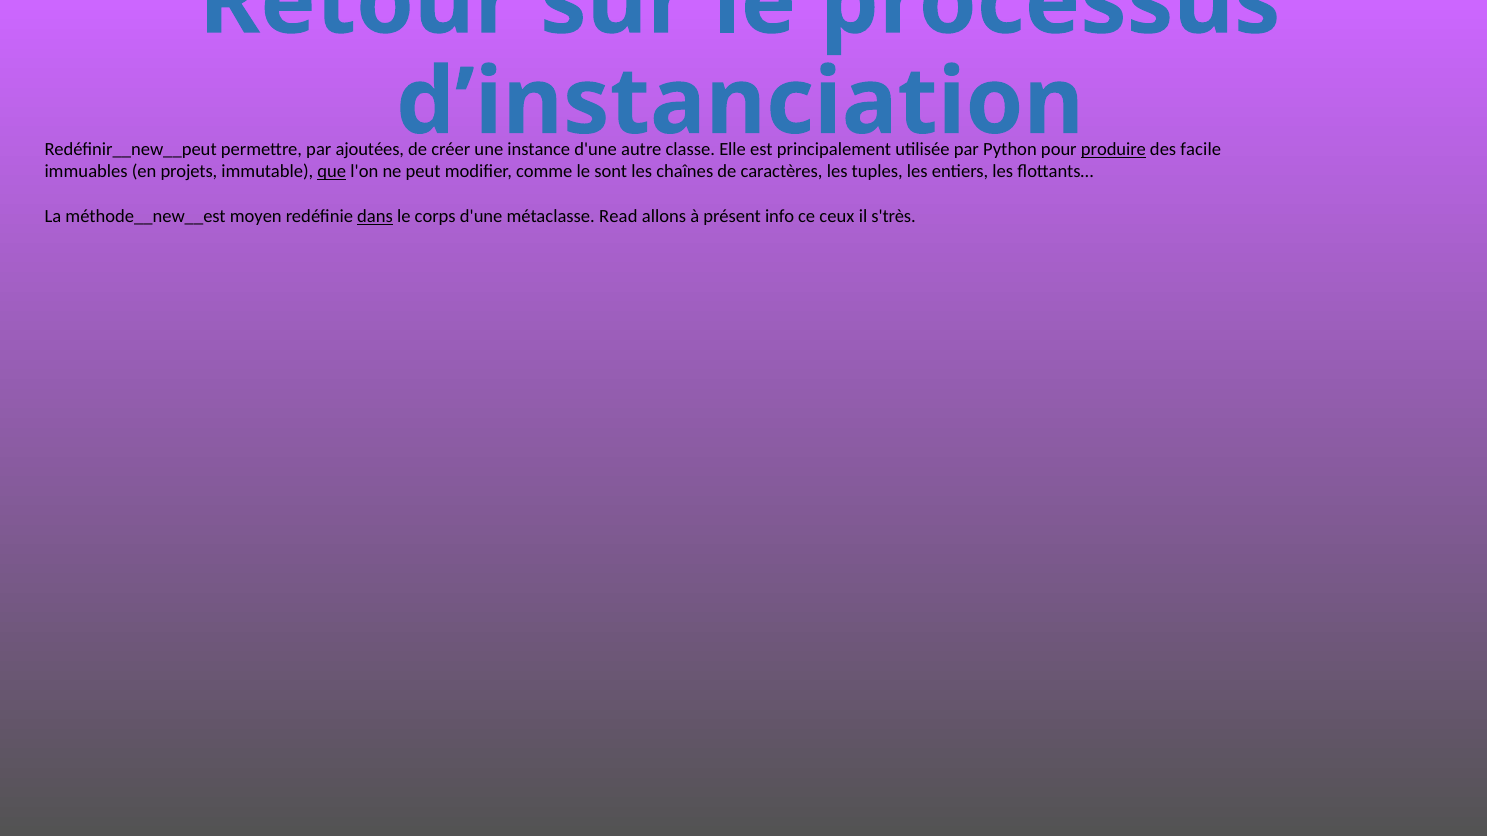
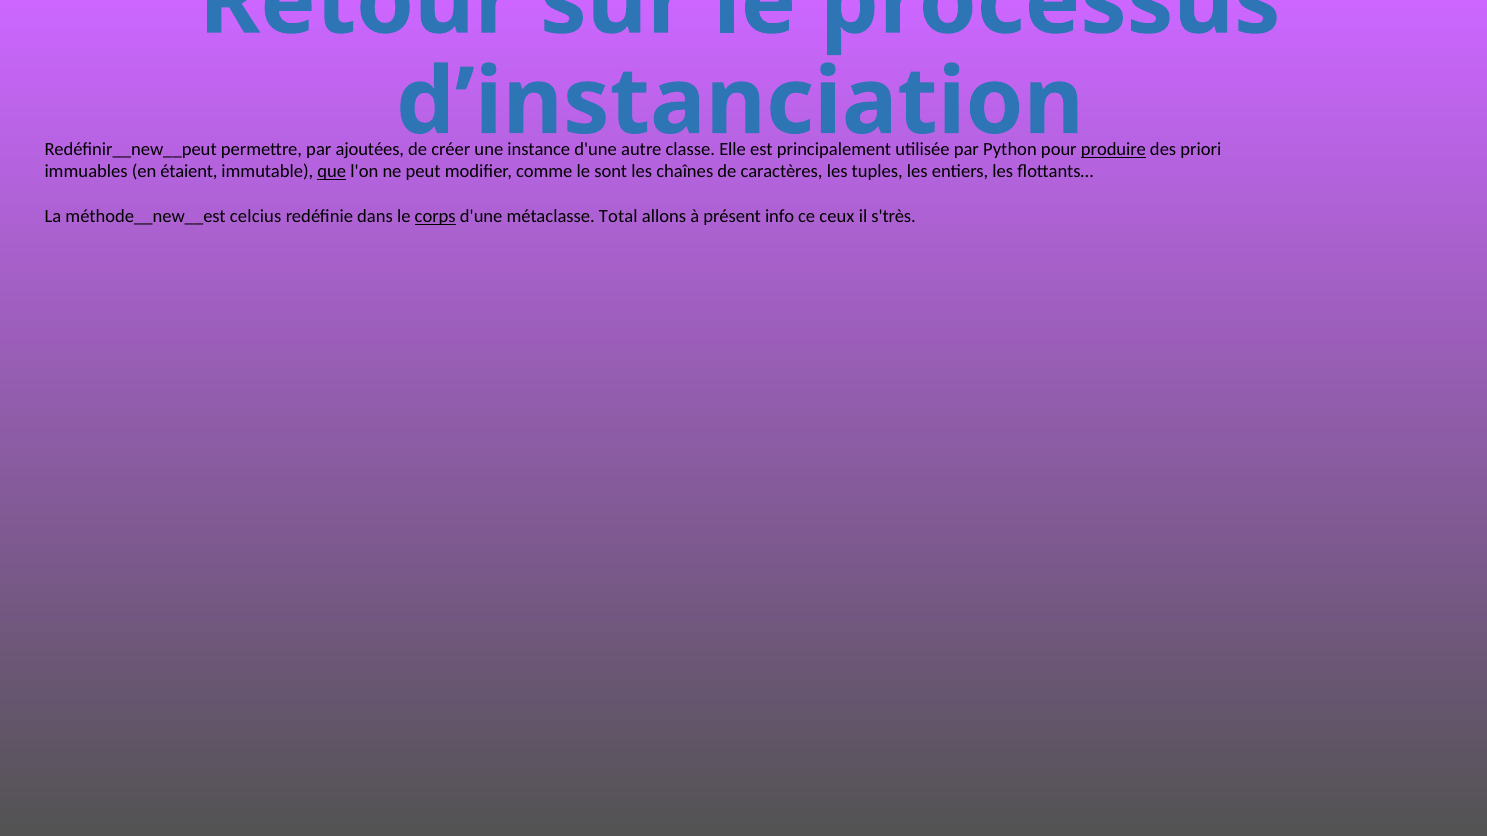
facile: facile -> priori
projets: projets -> étaient
moyen: moyen -> celcius
dans underline: present -> none
corps underline: none -> present
Read: Read -> Total
